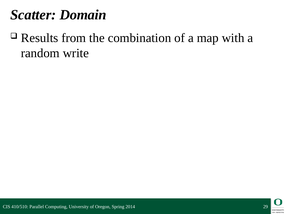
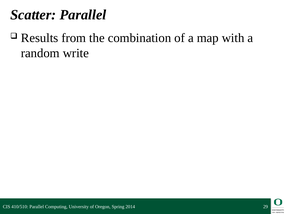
Scatter Domain: Domain -> Parallel
